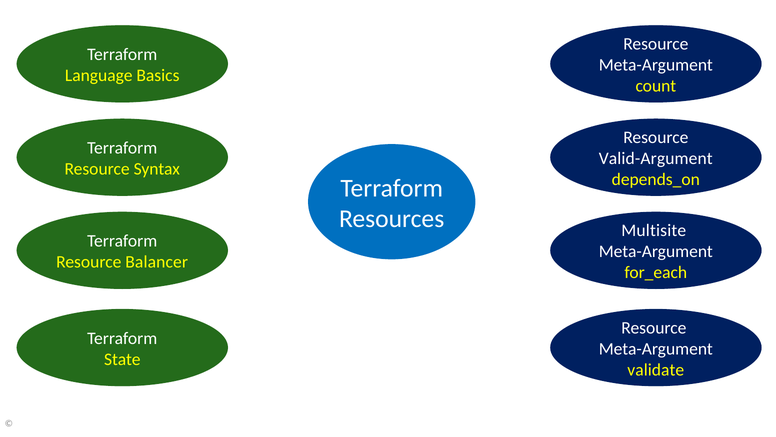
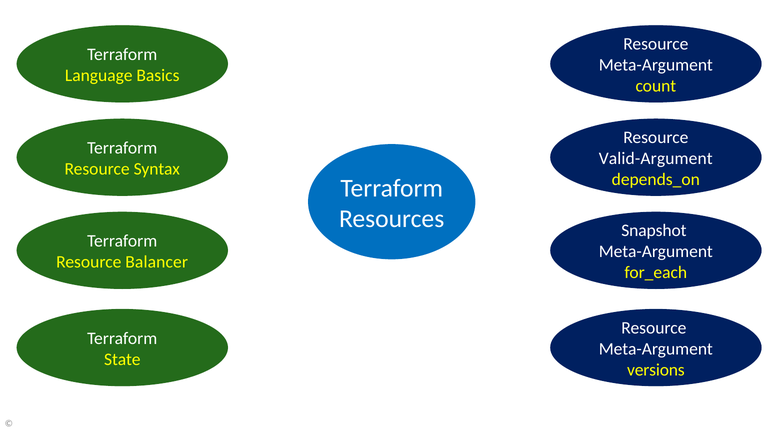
Multisite: Multisite -> Snapshot
validate: validate -> versions
